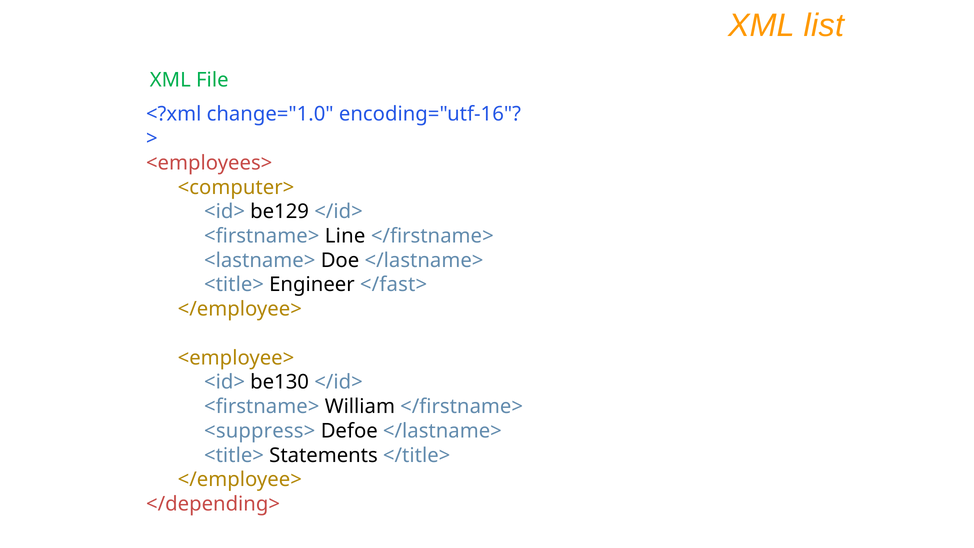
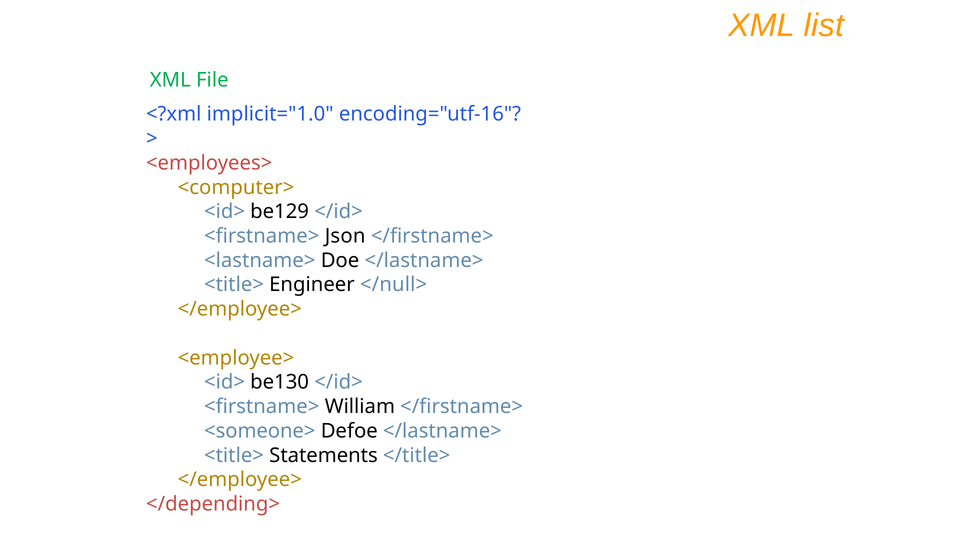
change="1.0: change="1.0 -> implicit="1.0
Line: Line -> Json
</fast>: </fast> -> </null>
<suppress>: <suppress> -> <someone>
